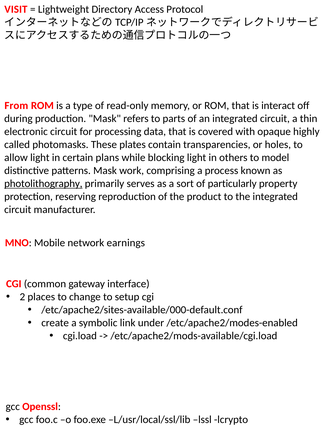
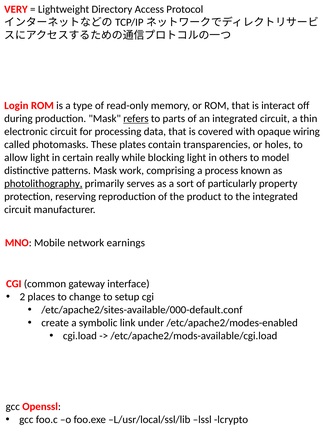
VISIT: VISIT -> VERY
From: From -> Login
refers underline: none -> present
highly: highly -> wiring
plans: plans -> really
